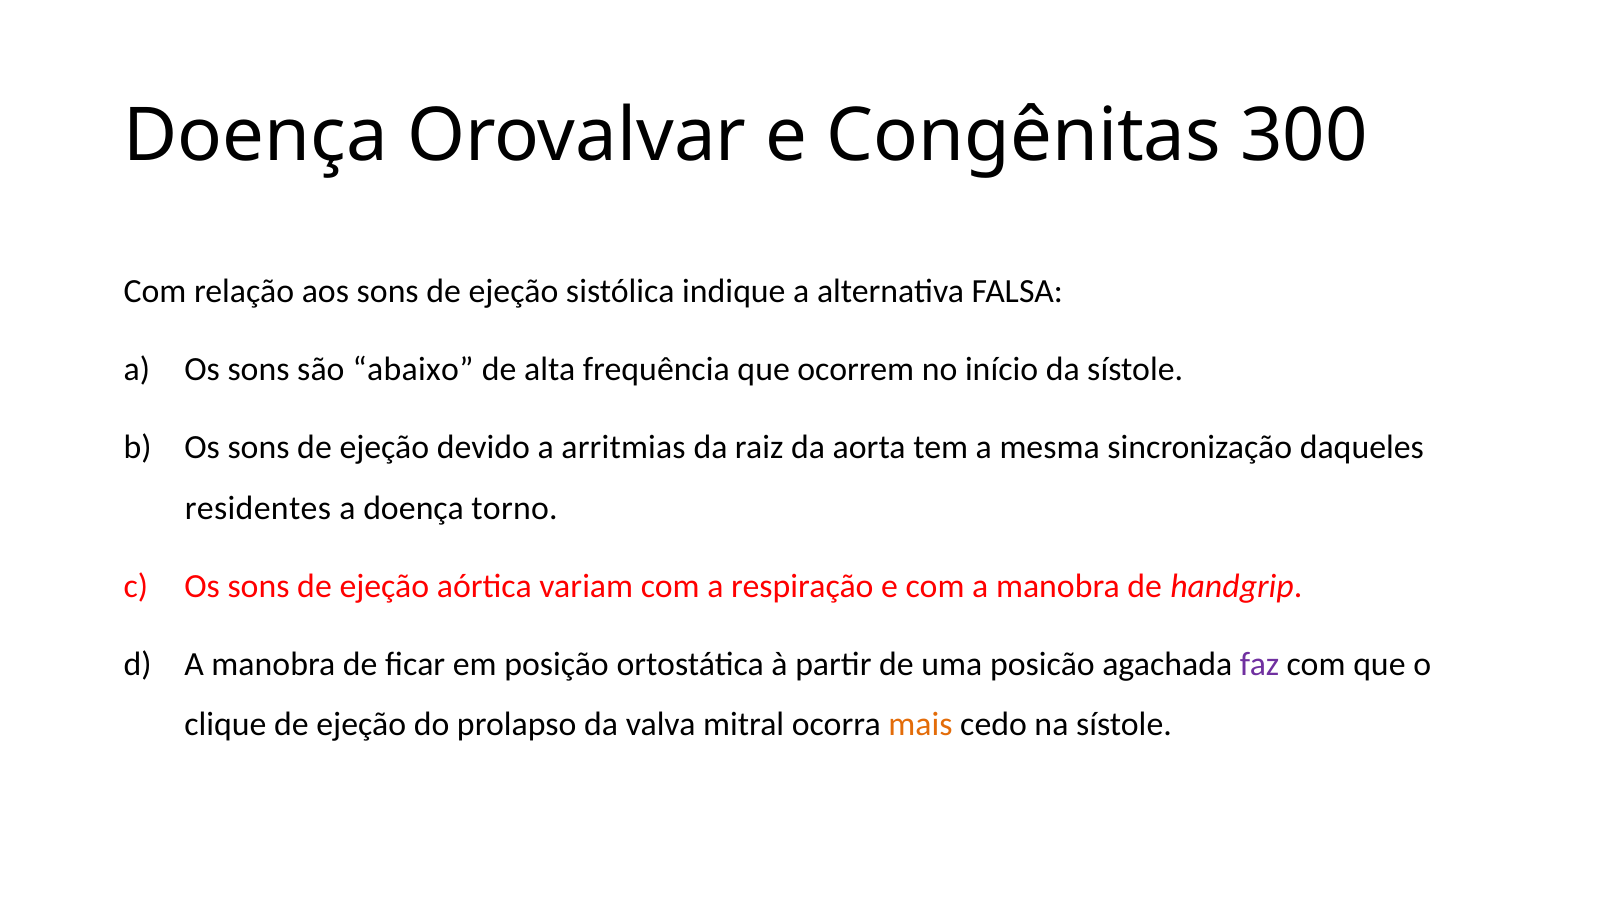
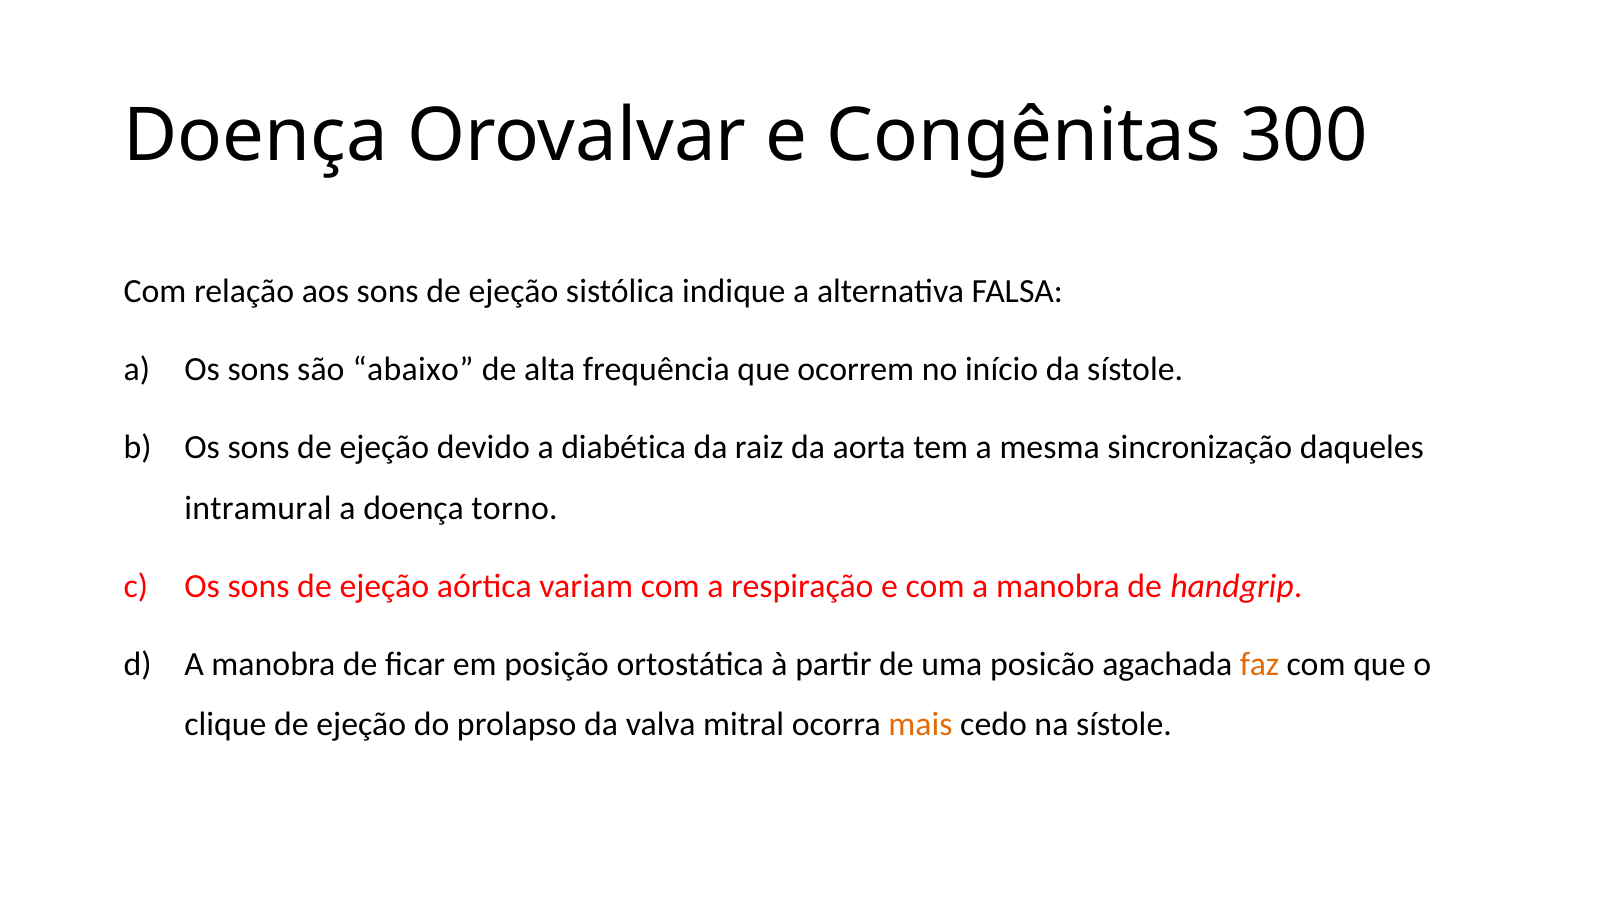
arritmias: arritmias -> diabética
residentes: residentes -> intramural
faz colour: purple -> orange
